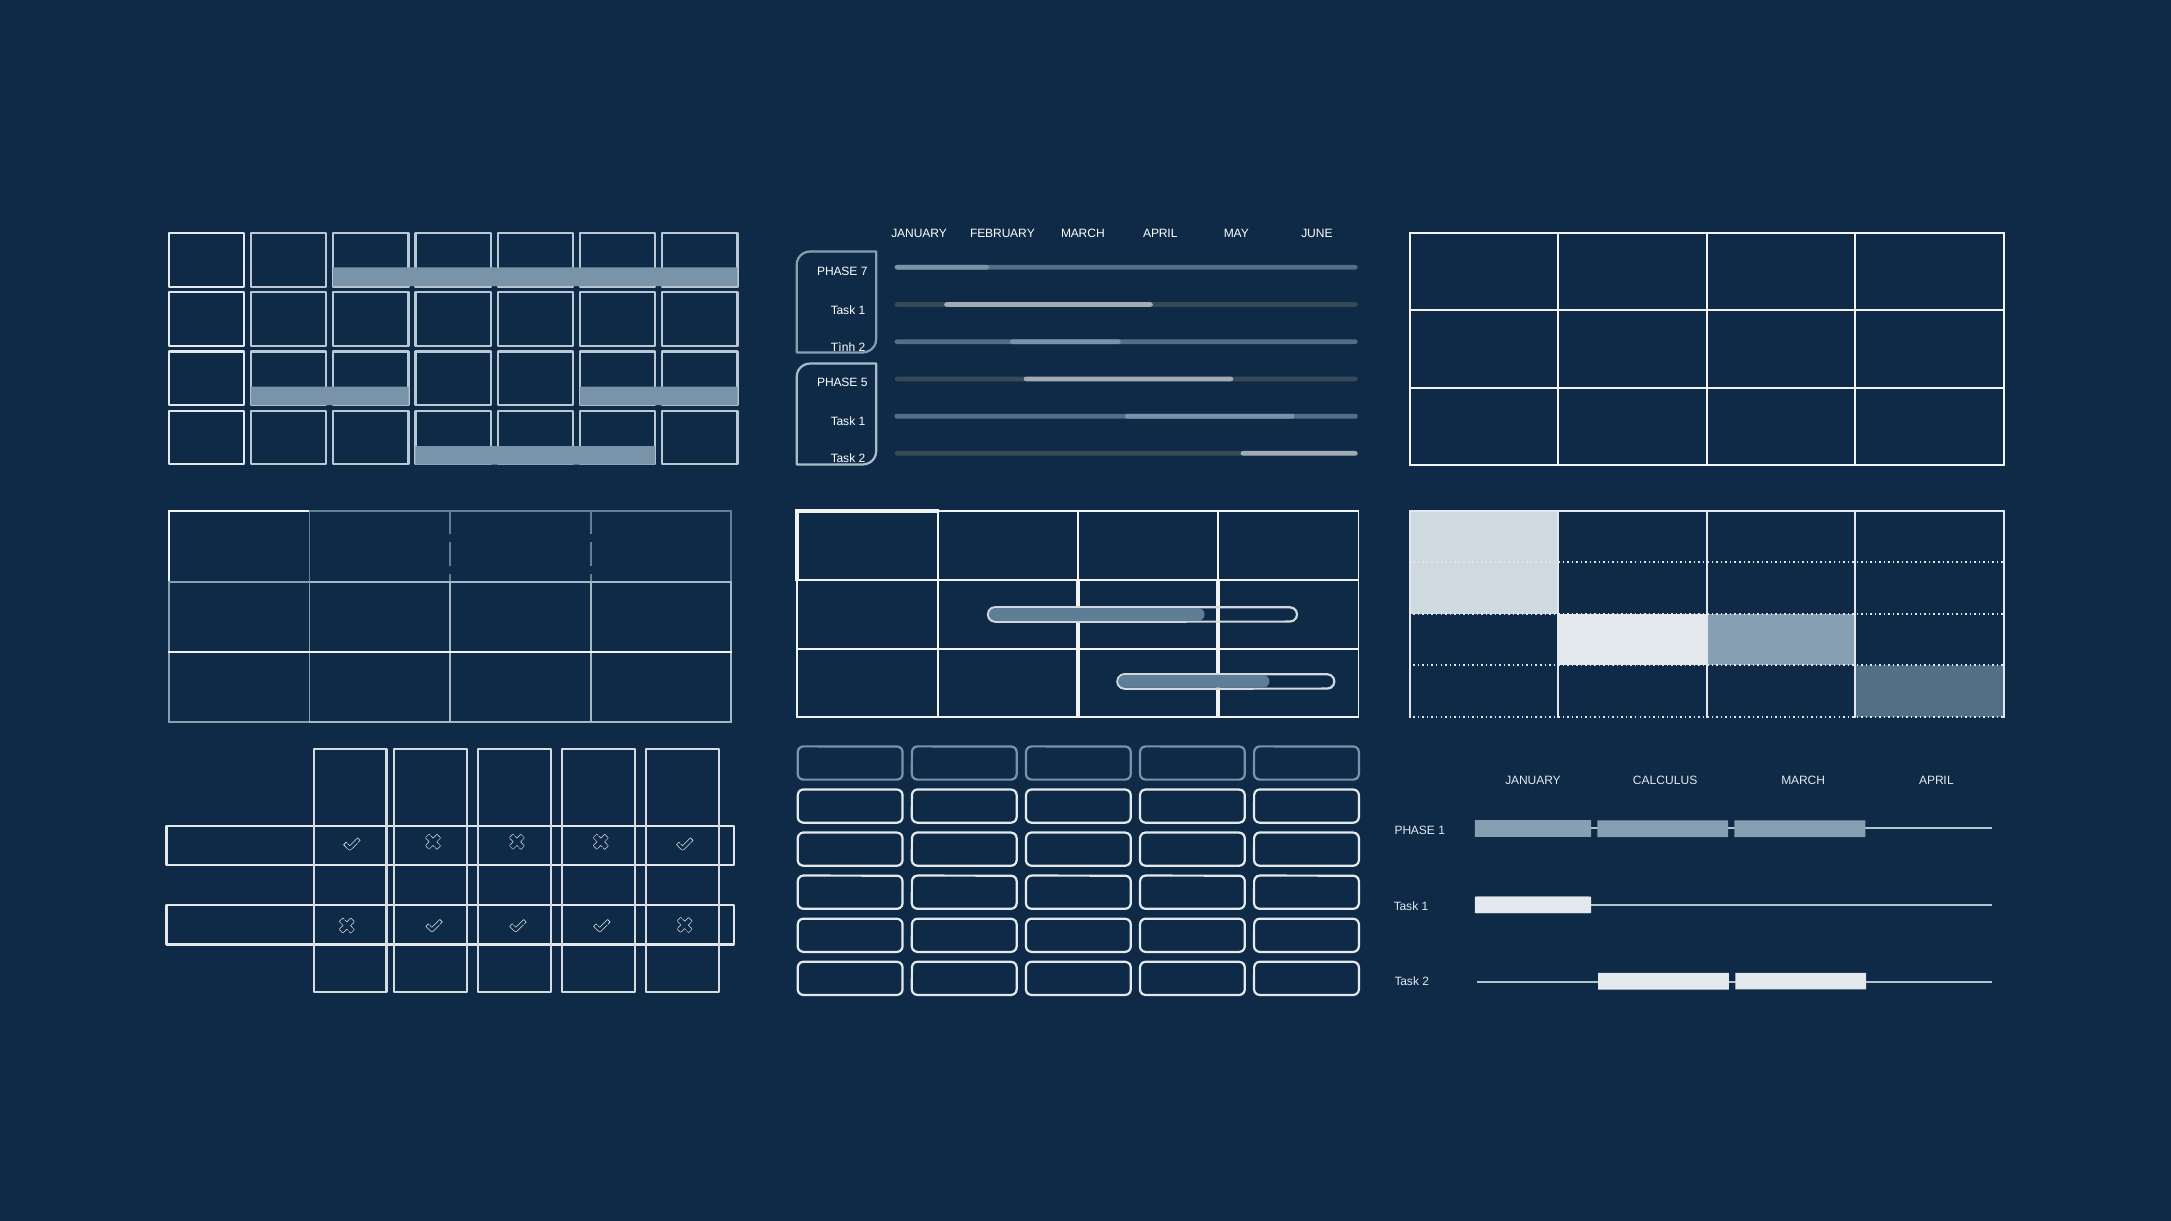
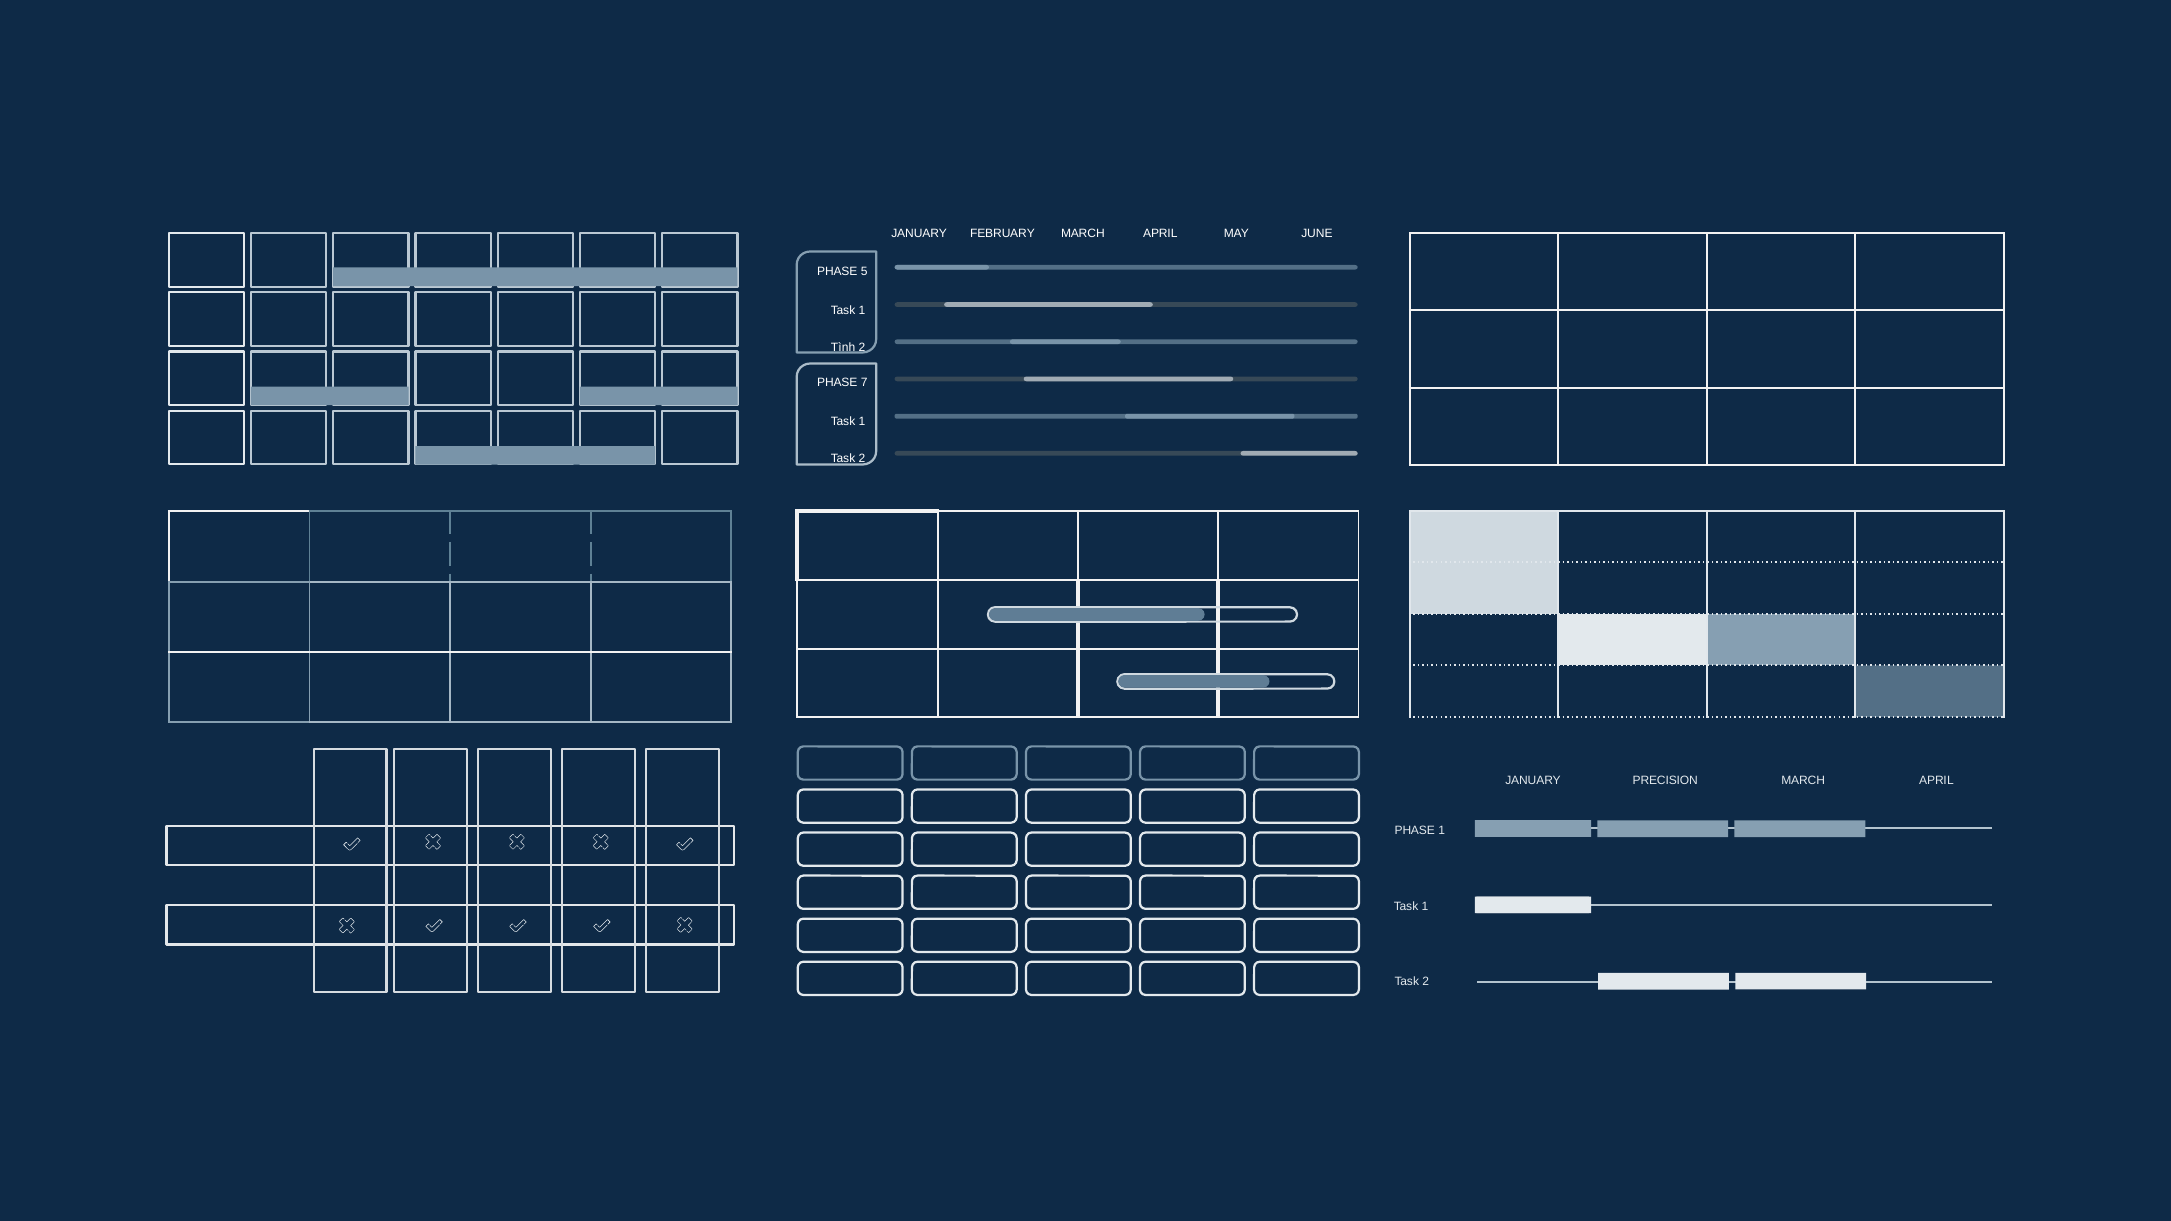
7: 7 -> 5
5: 5 -> 7
CALCULUS: CALCULUS -> PRECISION
